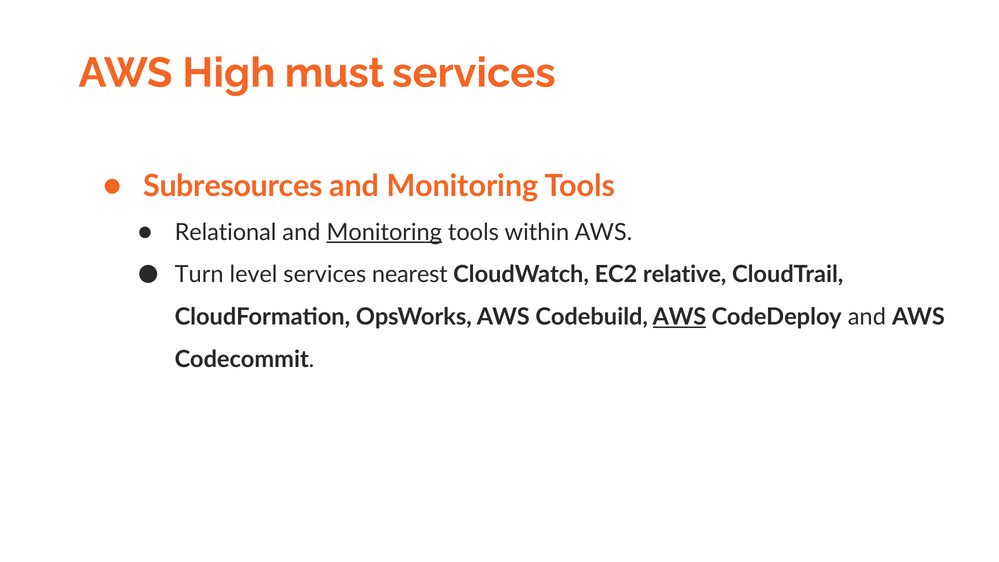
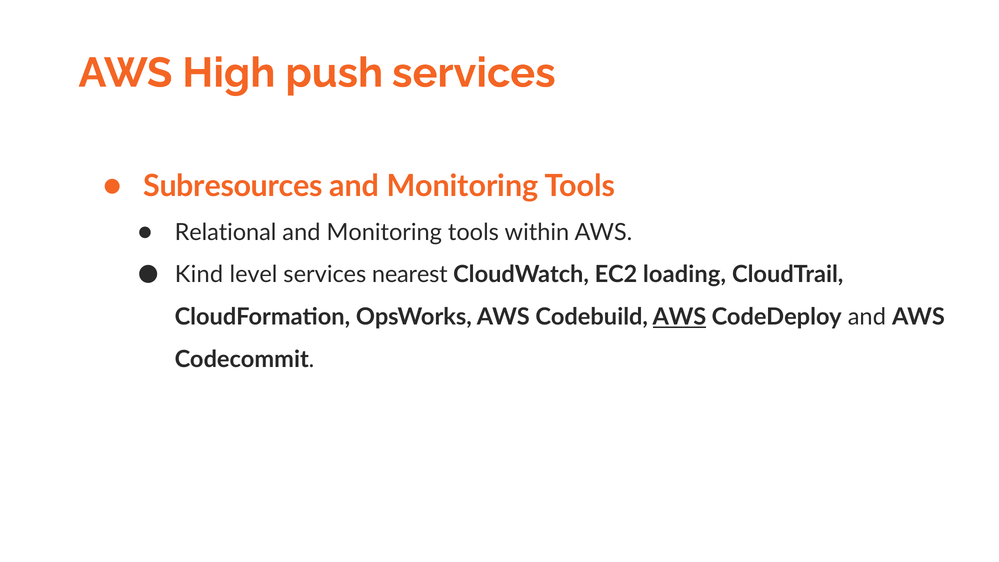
must: must -> push
Monitoring at (384, 232) underline: present -> none
Turn: Turn -> Kind
relative: relative -> loading
